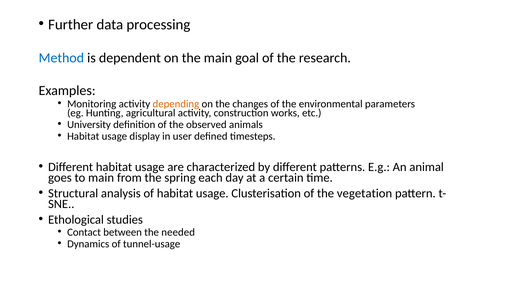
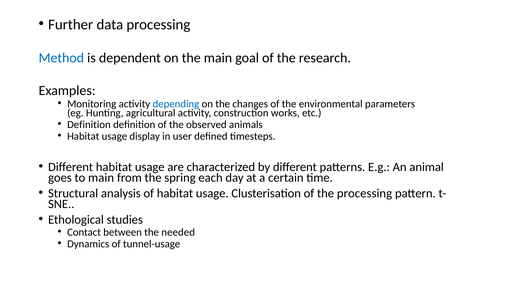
depending colour: orange -> blue
University at (89, 125): University -> Definition
the vegetation: vegetation -> processing
